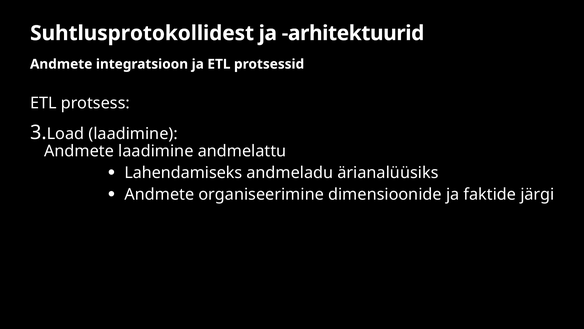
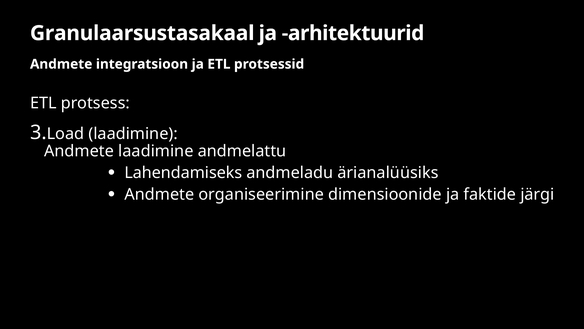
Suhtlusprotokollidest: Suhtlusprotokollidest -> Granulaarsustasakaal
